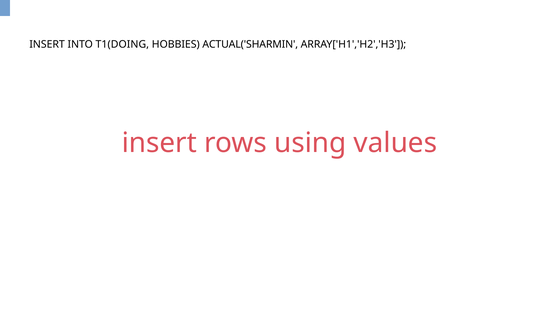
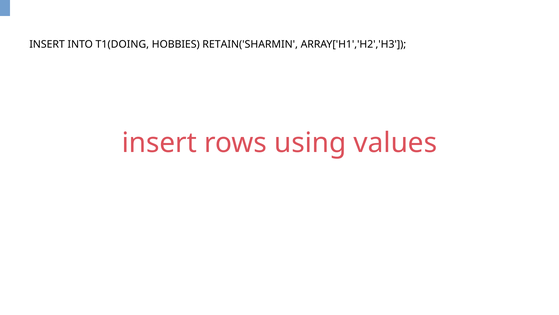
ACTUAL('SHARMIN: ACTUAL('SHARMIN -> RETAIN('SHARMIN
